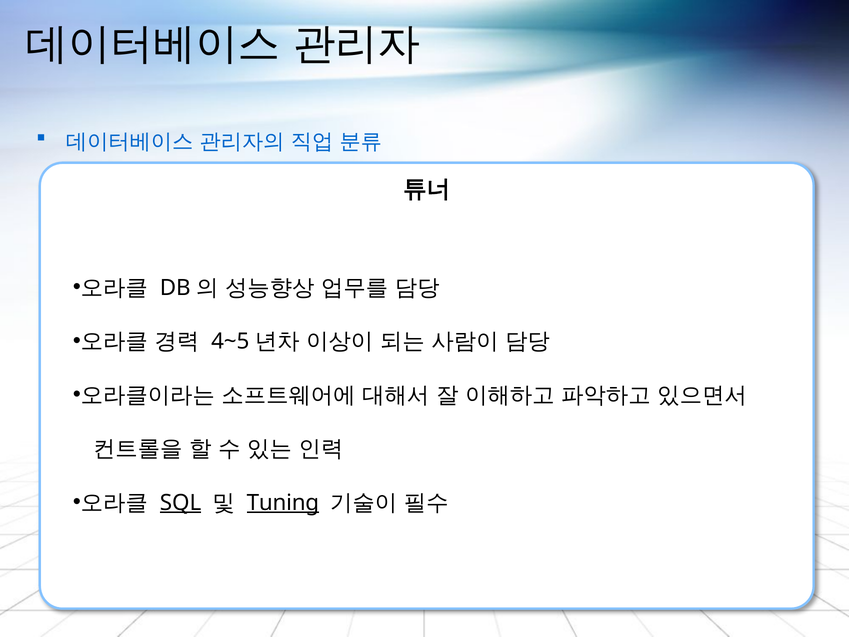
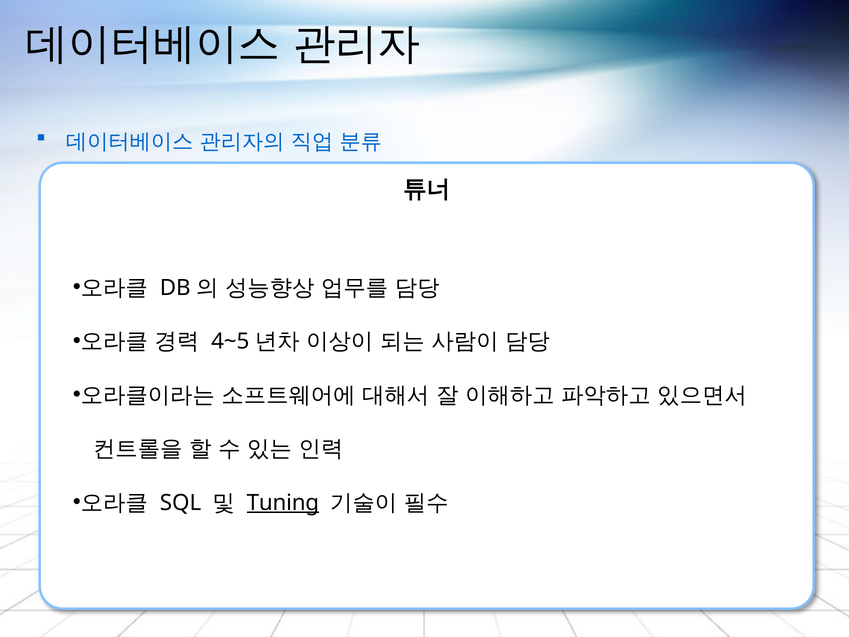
SQL underline: present -> none
